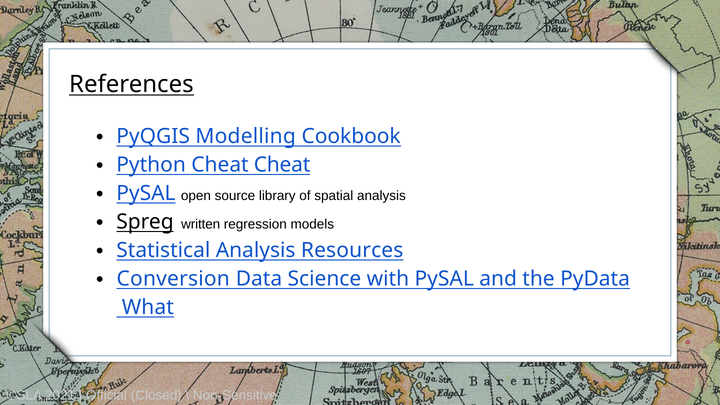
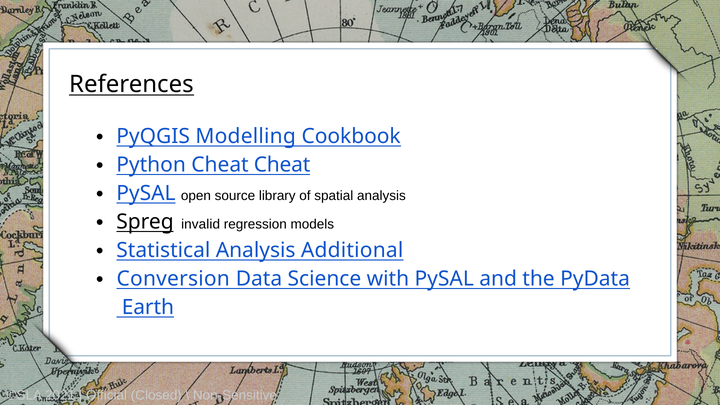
written: written -> invalid
Resources: Resources -> Additional
What: What -> Earth
